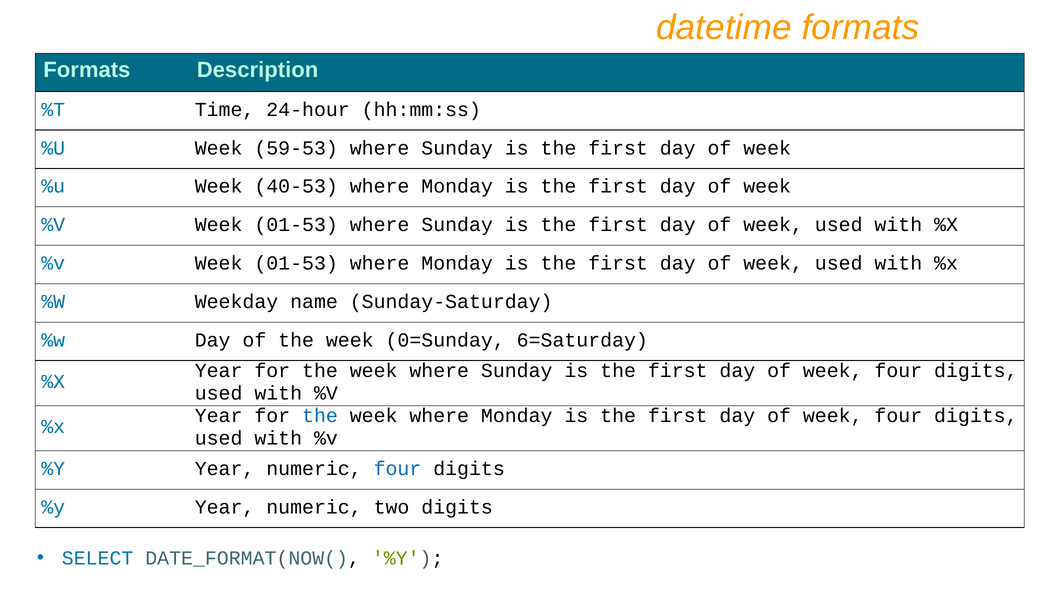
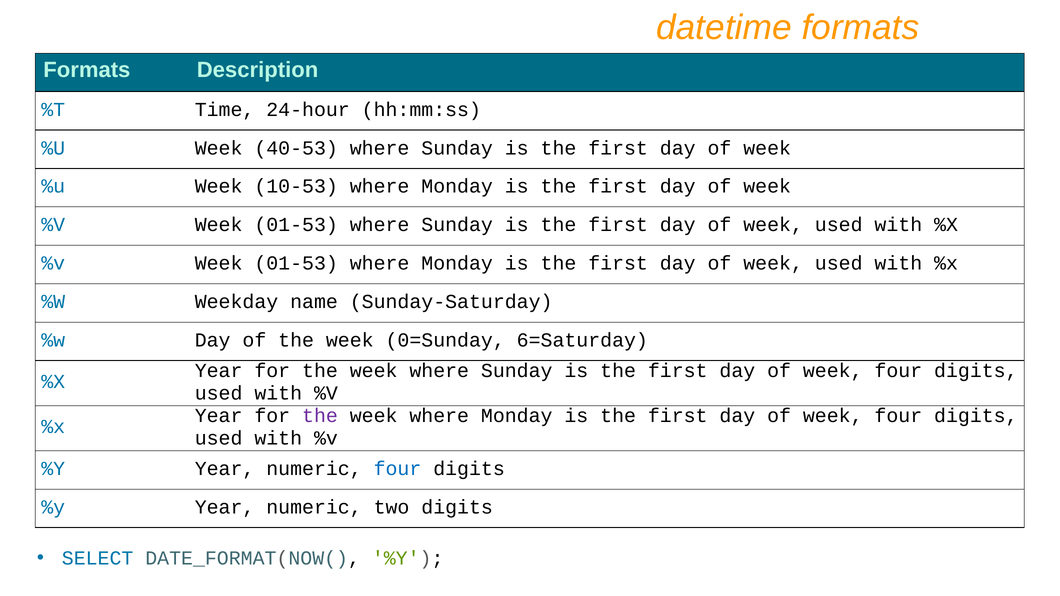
59-53: 59-53 -> 40-53
40-53: 40-53 -> 10-53
the at (320, 416) colour: blue -> purple
